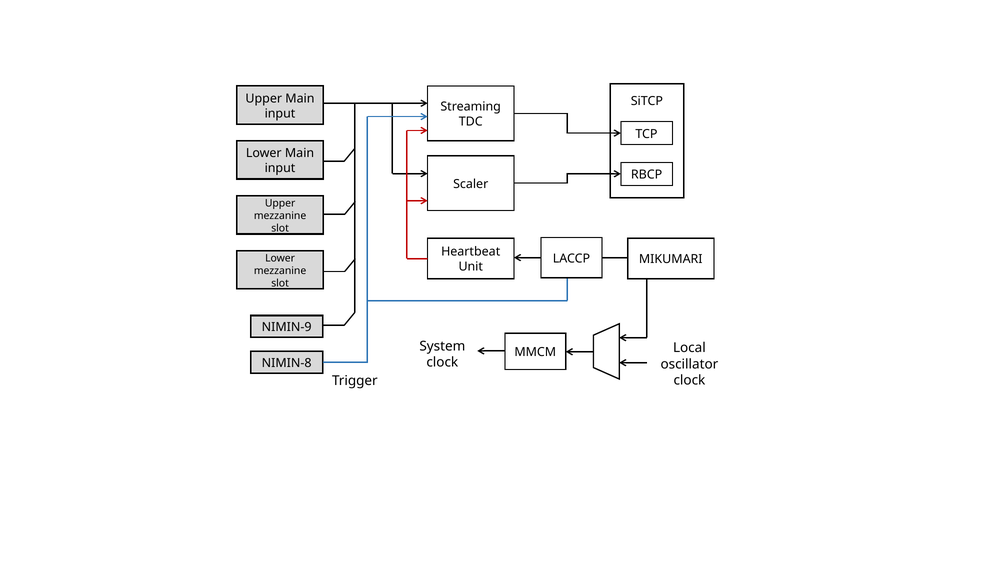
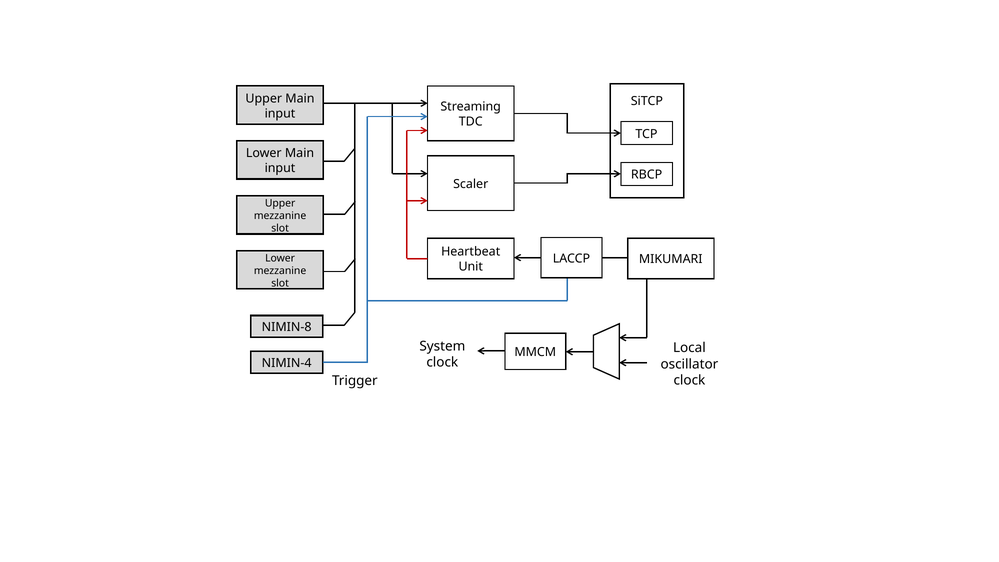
NIMIN-9: NIMIN-9 -> NIMIN-8
NIMIN-8: NIMIN-8 -> NIMIN-4
